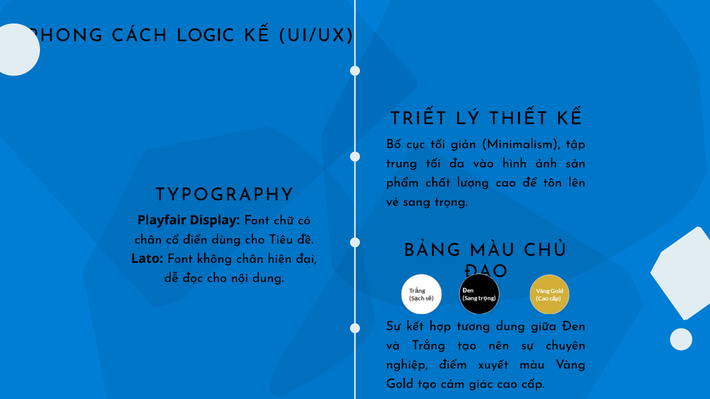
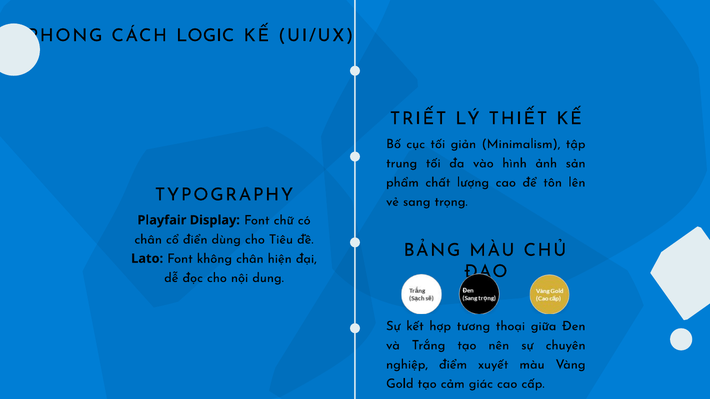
tương dung: dung -> thoại
